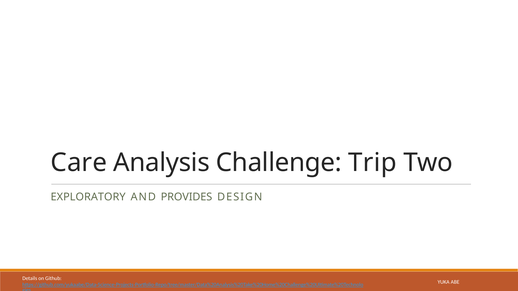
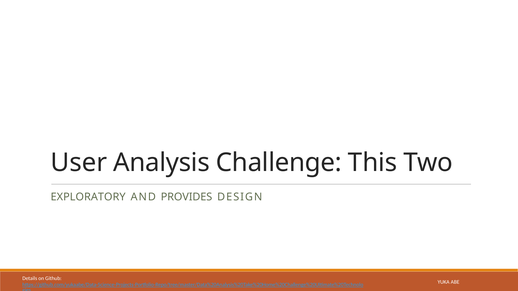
Care: Care -> User
Trip: Trip -> This
